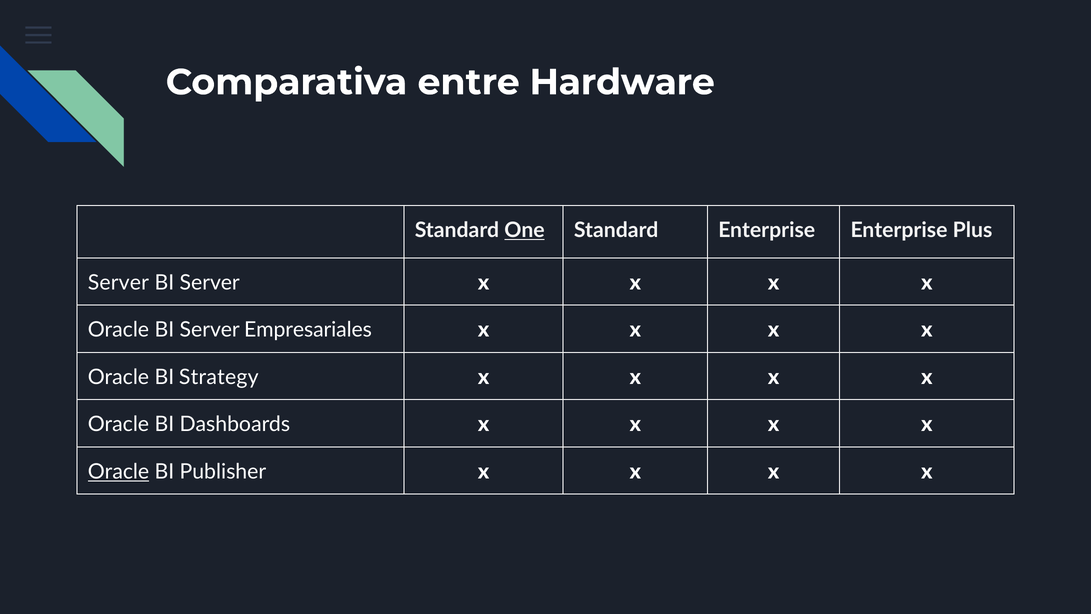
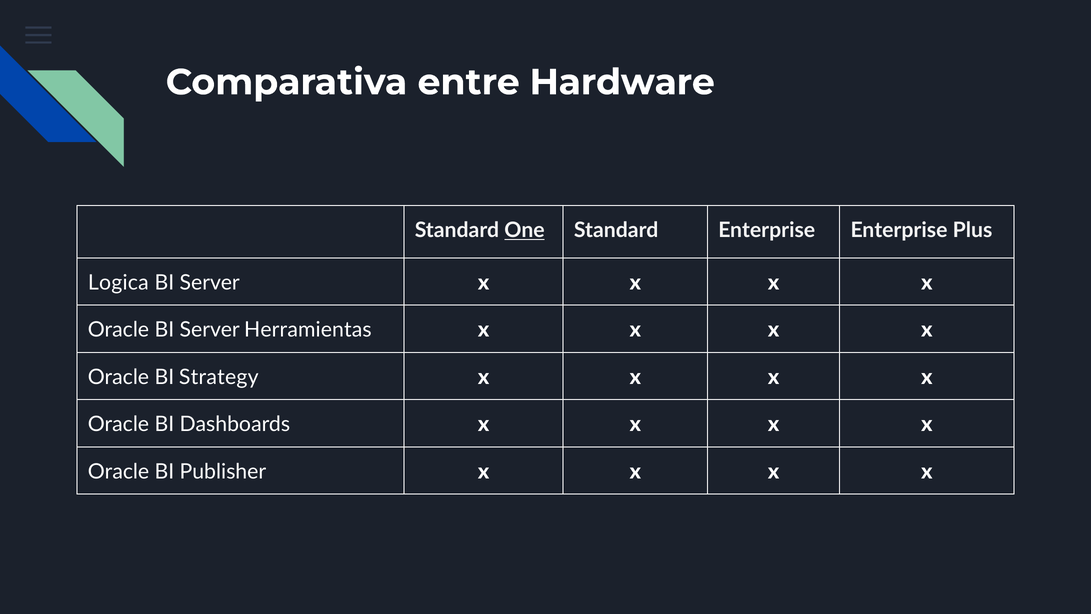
Server at (118, 283): Server -> Logica
Empresariales: Empresariales -> Herramientas
Oracle at (118, 472) underline: present -> none
